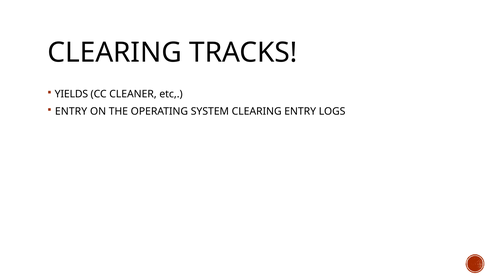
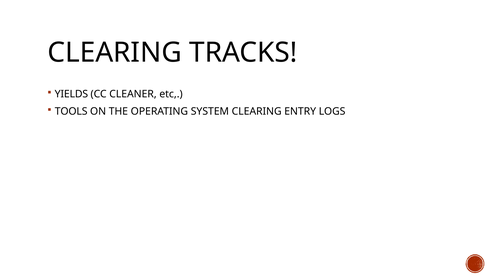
ENTRY at (71, 111): ENTRY -> TOOLS
